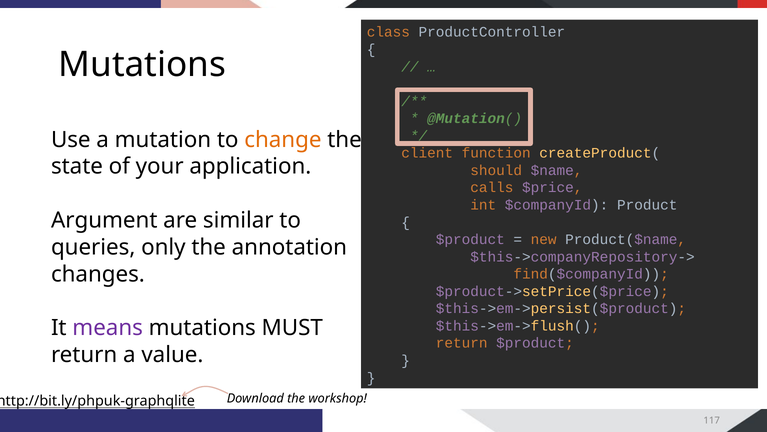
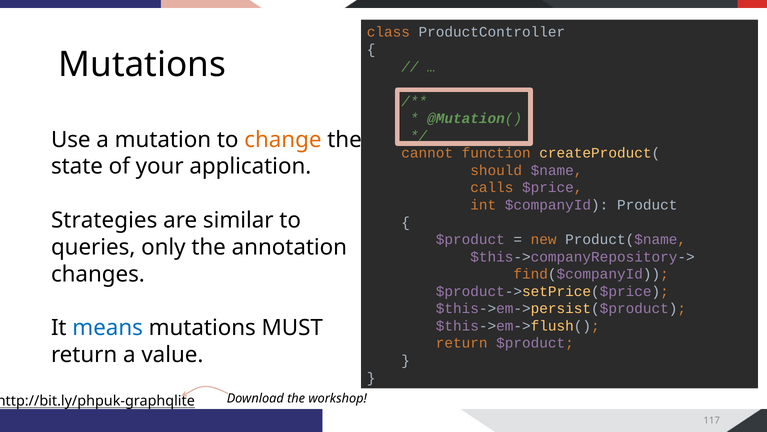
client: client -> cannot
Argument: Argument -> Strategies
means colour: purple -> blue
